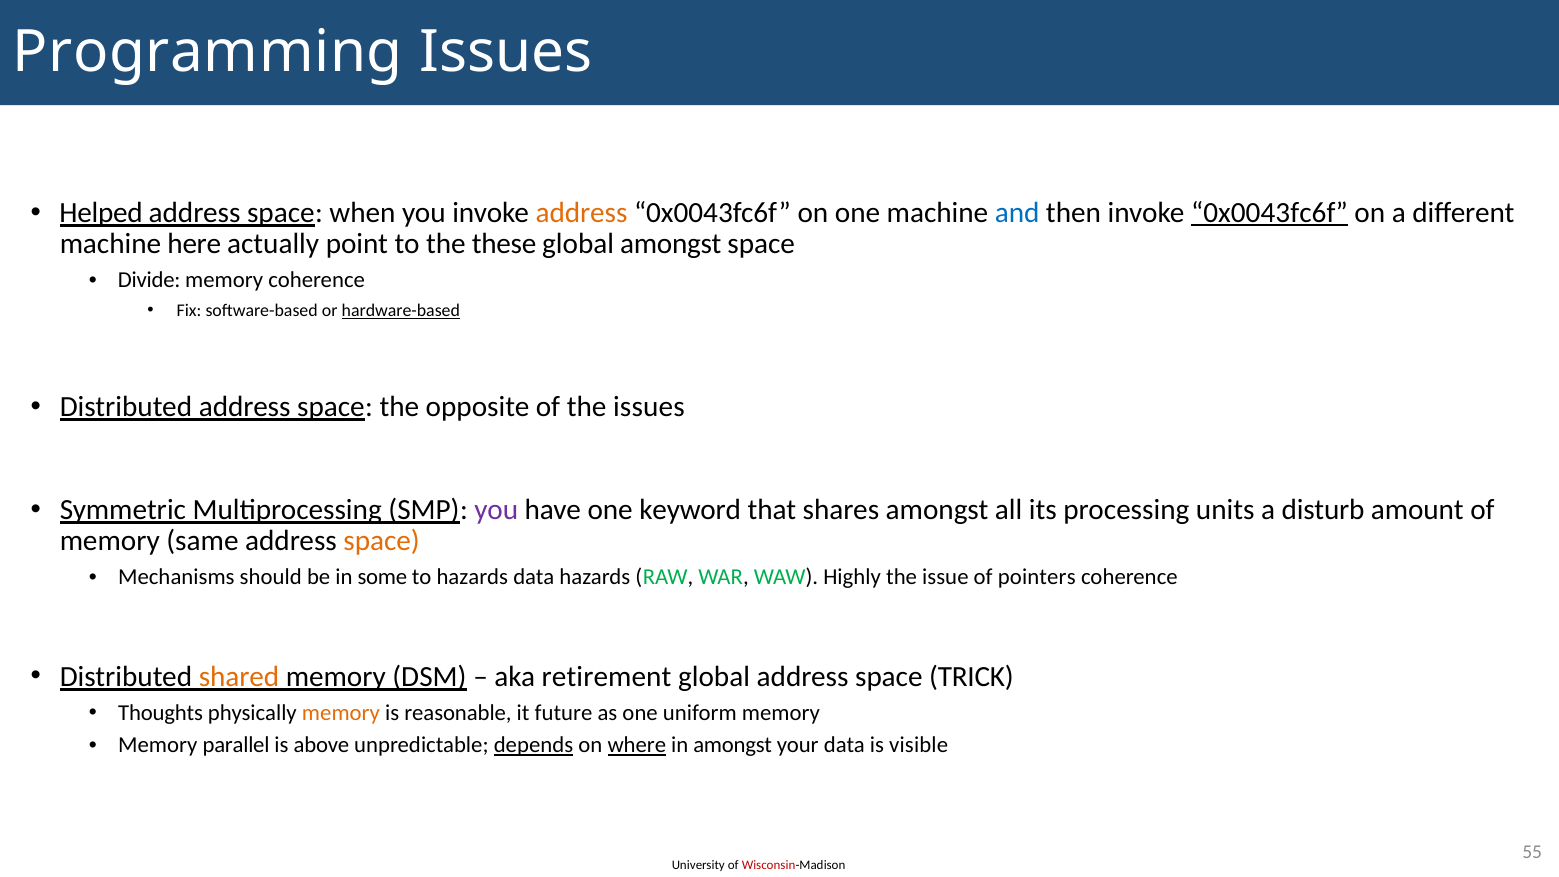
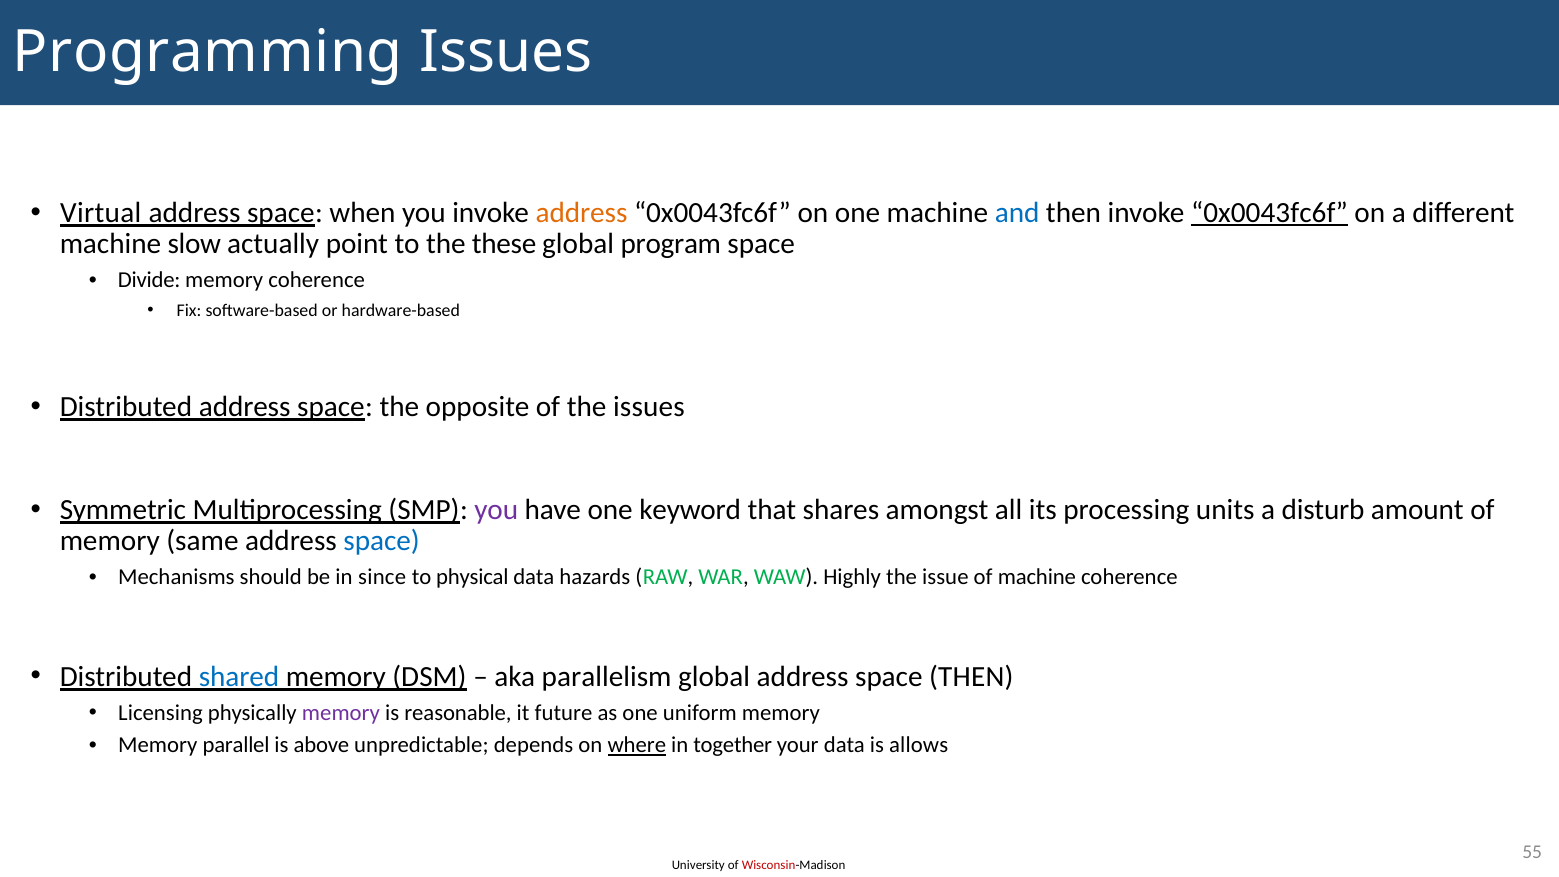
Helped: Helped -> Virtual
here: here -> slow
global amongst: amongst -> program
hardware-based underline: present -> none
space at (382, 541) colour: orange -> blue
some: some -> since
to hazards: hazards -> physical
of pointers: pointers -> machine
shared colour: orange -> blue
retirement: retirement -> parallelism
space TRICK: TRICK -> THEN
Thoughts: Thoughts -> Licensing
memory at (341, 713) colour: orange -> purple
depends underline: present -> none
in amongst: amongst -> together
visible: visible -> allows
